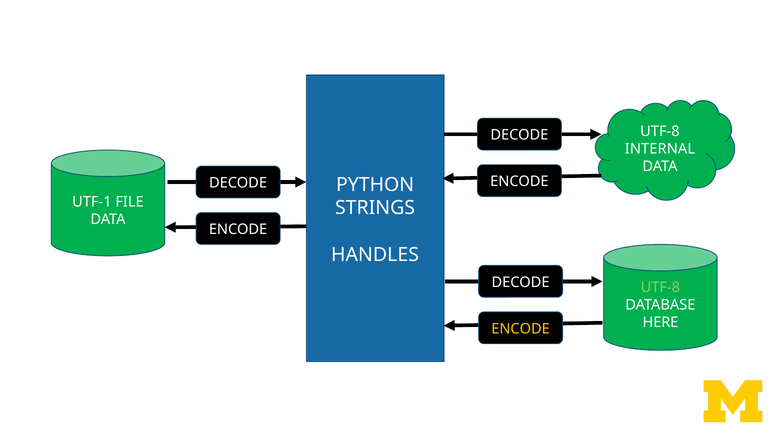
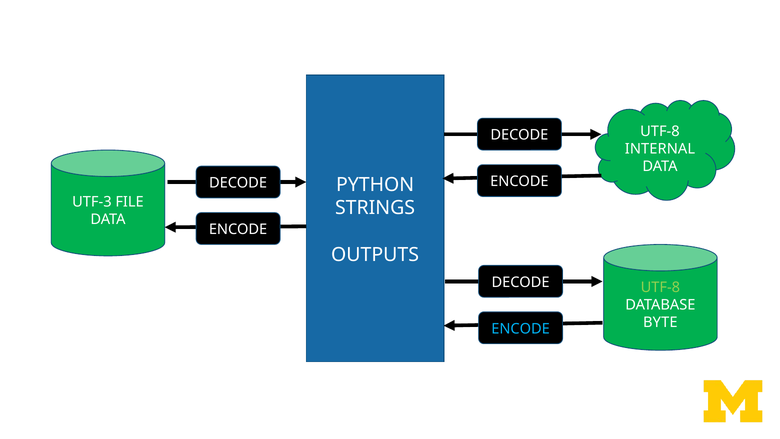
UTF-1: UTF-1 -> UTF-3
HANDLES: HANDLES -> OUTPUTS
HERE: HERE -> BYTE
ENCODE at (521, 329) colour: yellow -> light blue
